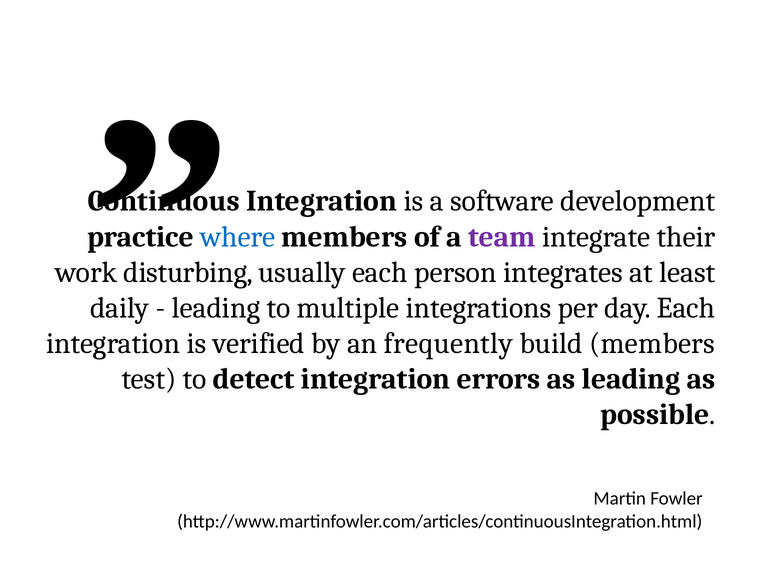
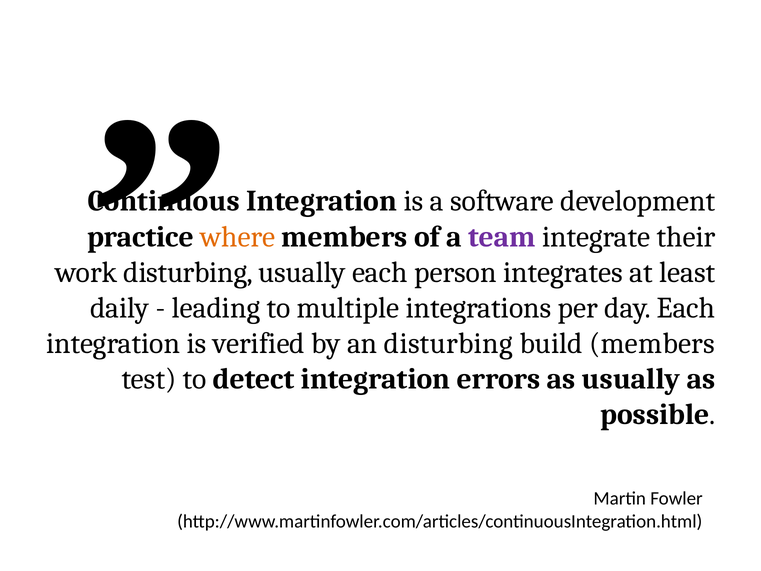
where colour: blue -> orange
an frequently: frequently -> disturbing
as leading: leading -> usually
